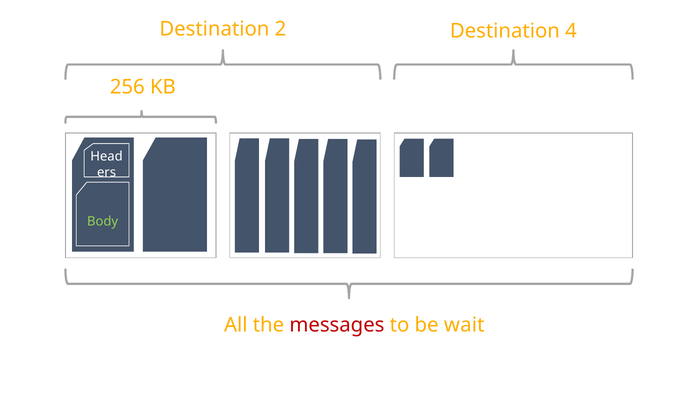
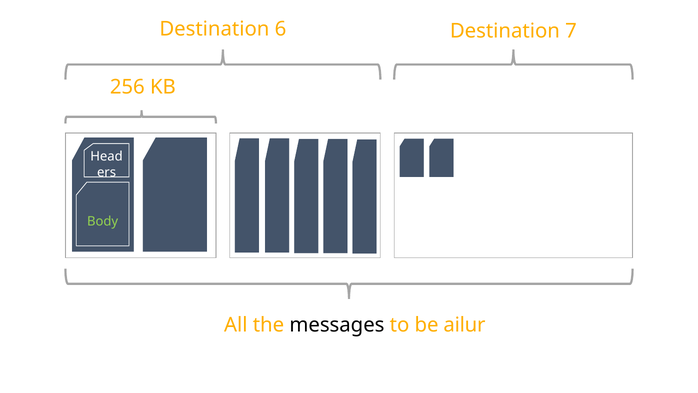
2: 2 -> 6
4: 4 -> 7
messages colour: red -> black
wait: wait -> ailur
